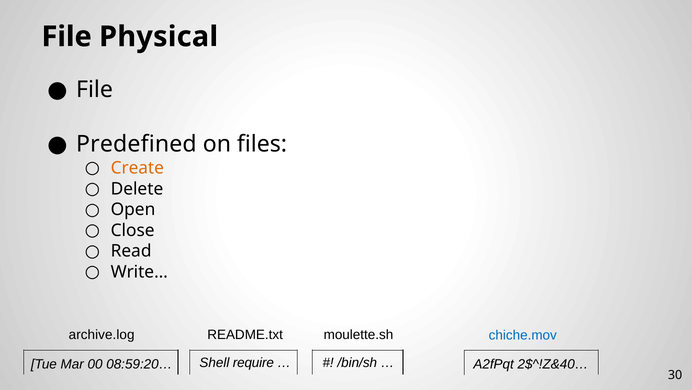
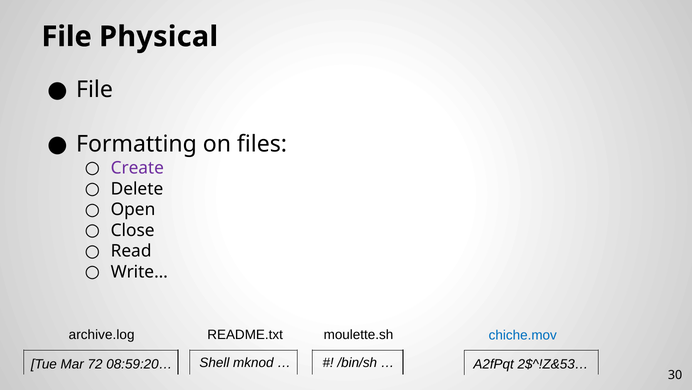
Predefined: Predefined -> Formatting
Create colour: orange -> purple
00: 00 -> 72
require: require -> mknod
2$^!Z&40…: 2$^!Z&40… -> 2$^!Z&53…
